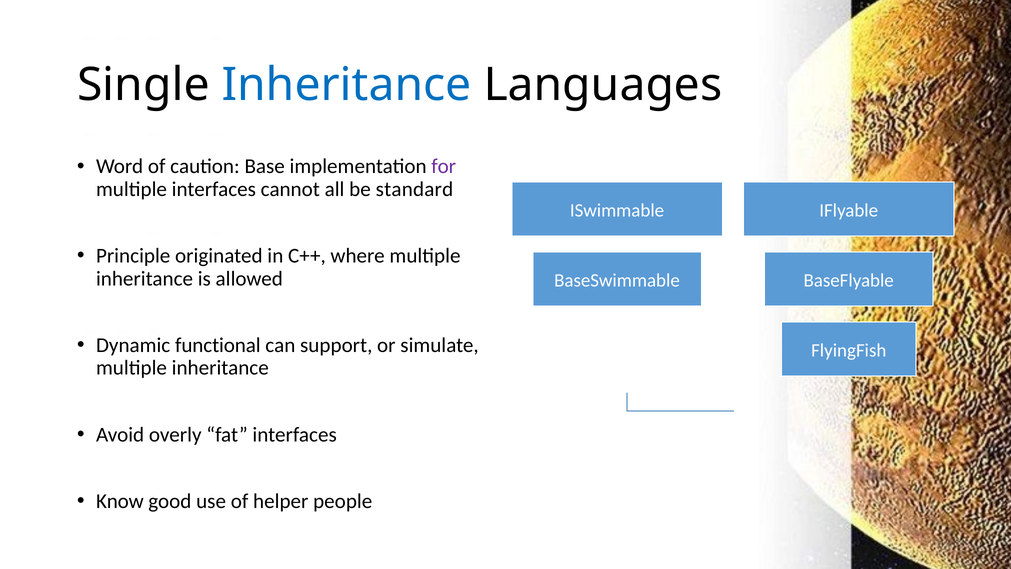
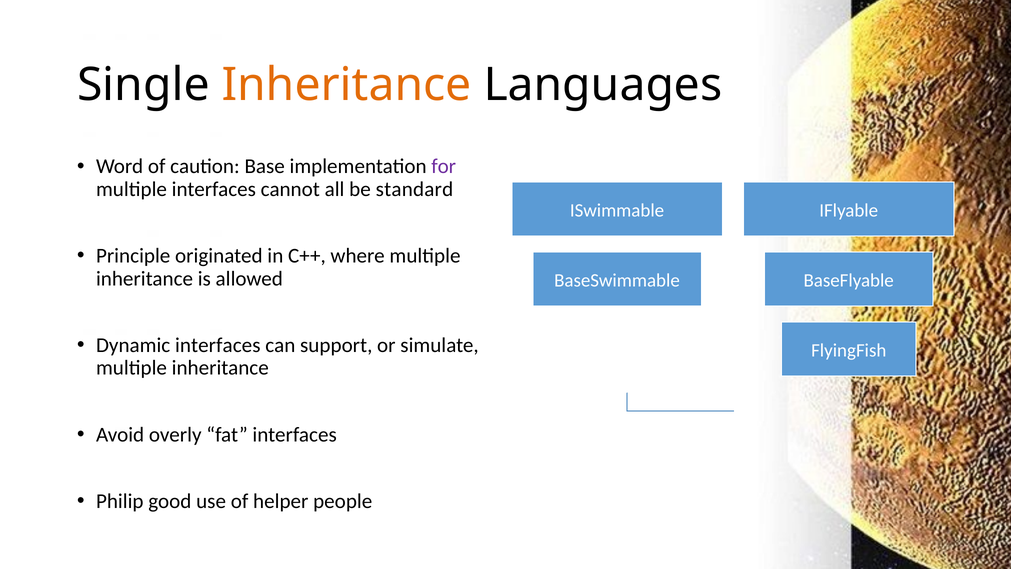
Inheritance at (347, 85) colour: blue -> orange
Dynamic functional: functional -> interfaces
Know: Know -> Philip
